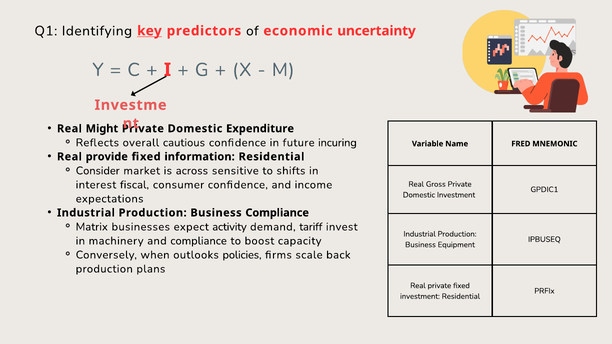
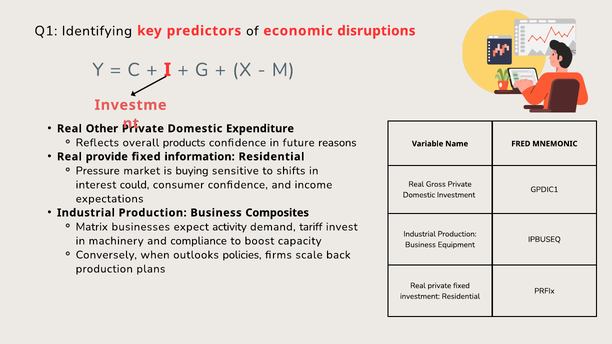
key underline: present -> none
uncertainty: uncertainty -> disruptions
Might: Might -> Other
cautious: cautious -> products
incuring: incuring -> reasons
Consider: Consider -> Pressure
across: across -> buying
fiscal: fiscal -> could
Business Compliance: Compliance -> Composites
